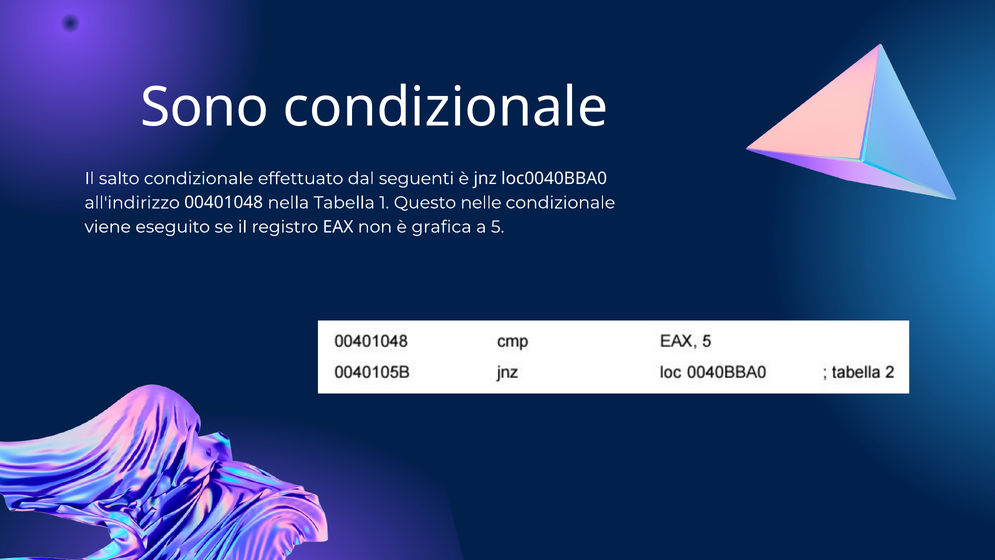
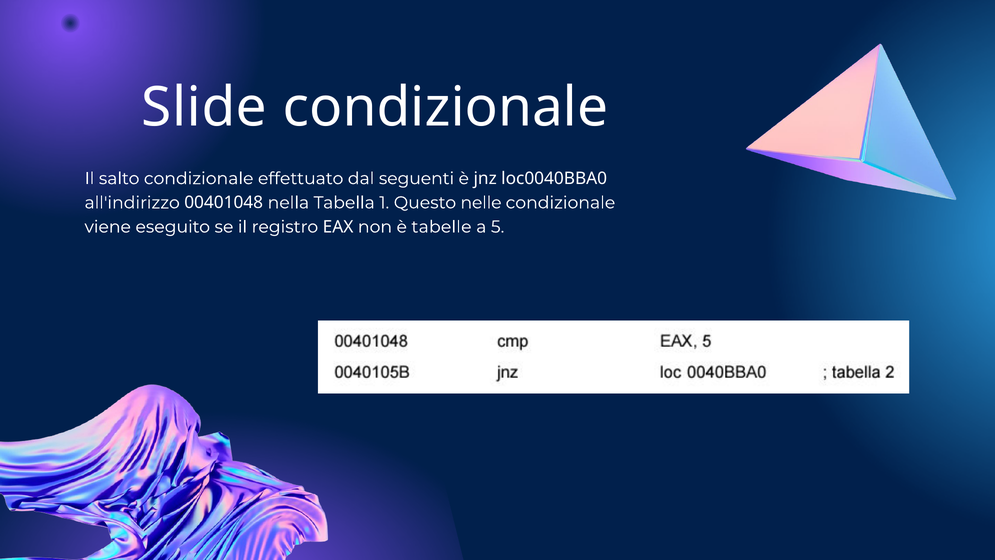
Sono: Sono -> Slide
grafica: grafica -> tabelle
